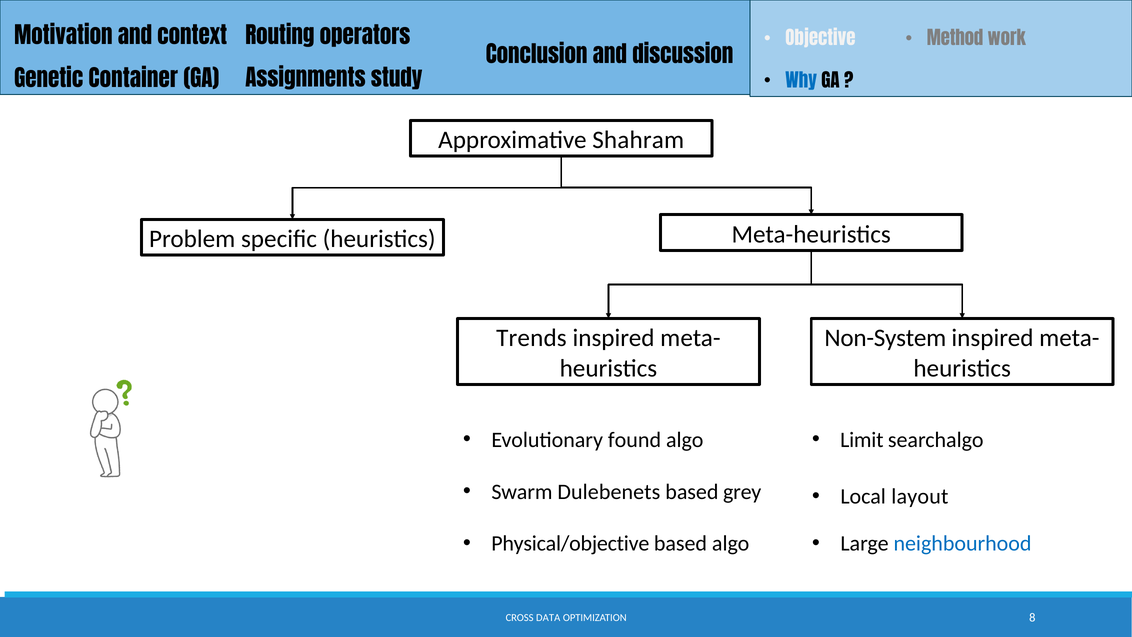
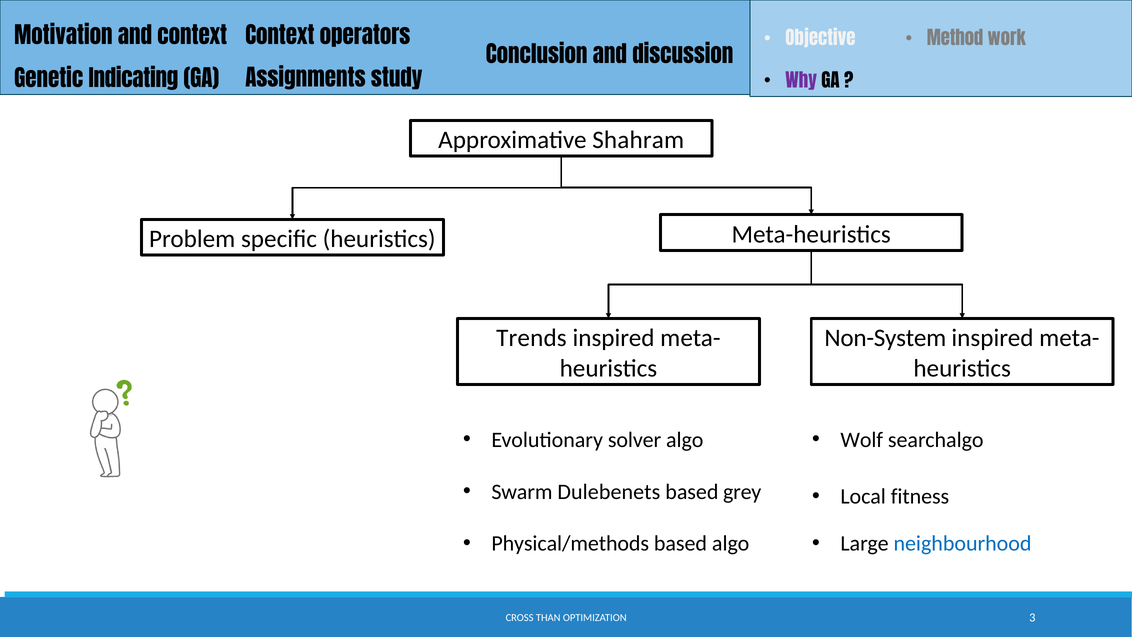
context Routing: Routing -> Context
Why colour: blue -> purple
Container: Container -> Indicating
found: found -> solver
Limit: Limit -> Wolf
layout: layout -> fitness
Physical/objective: Physical/objective -> Physical/methods
DATA: DATA -> THAN
8: 8 -> 3
